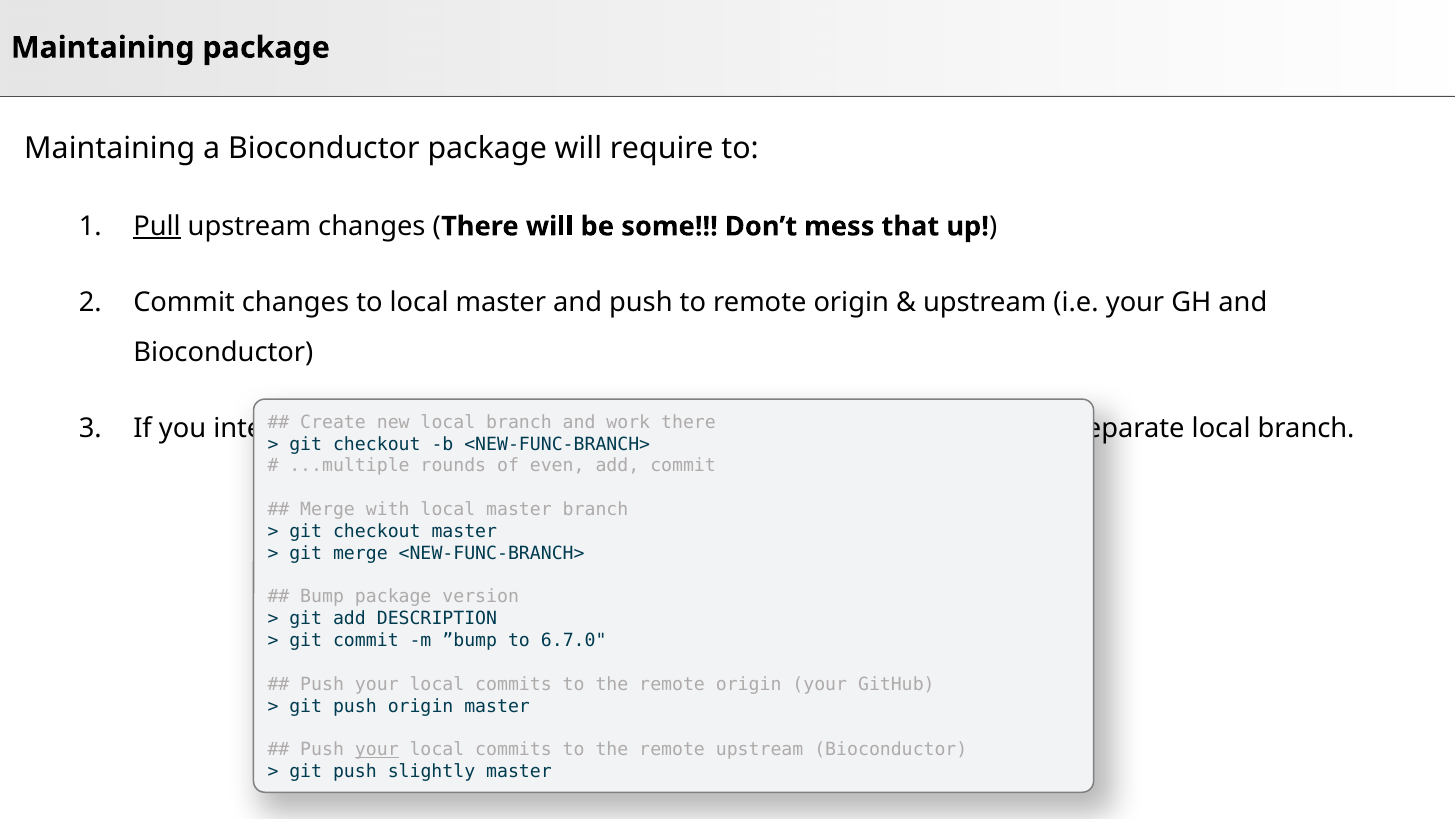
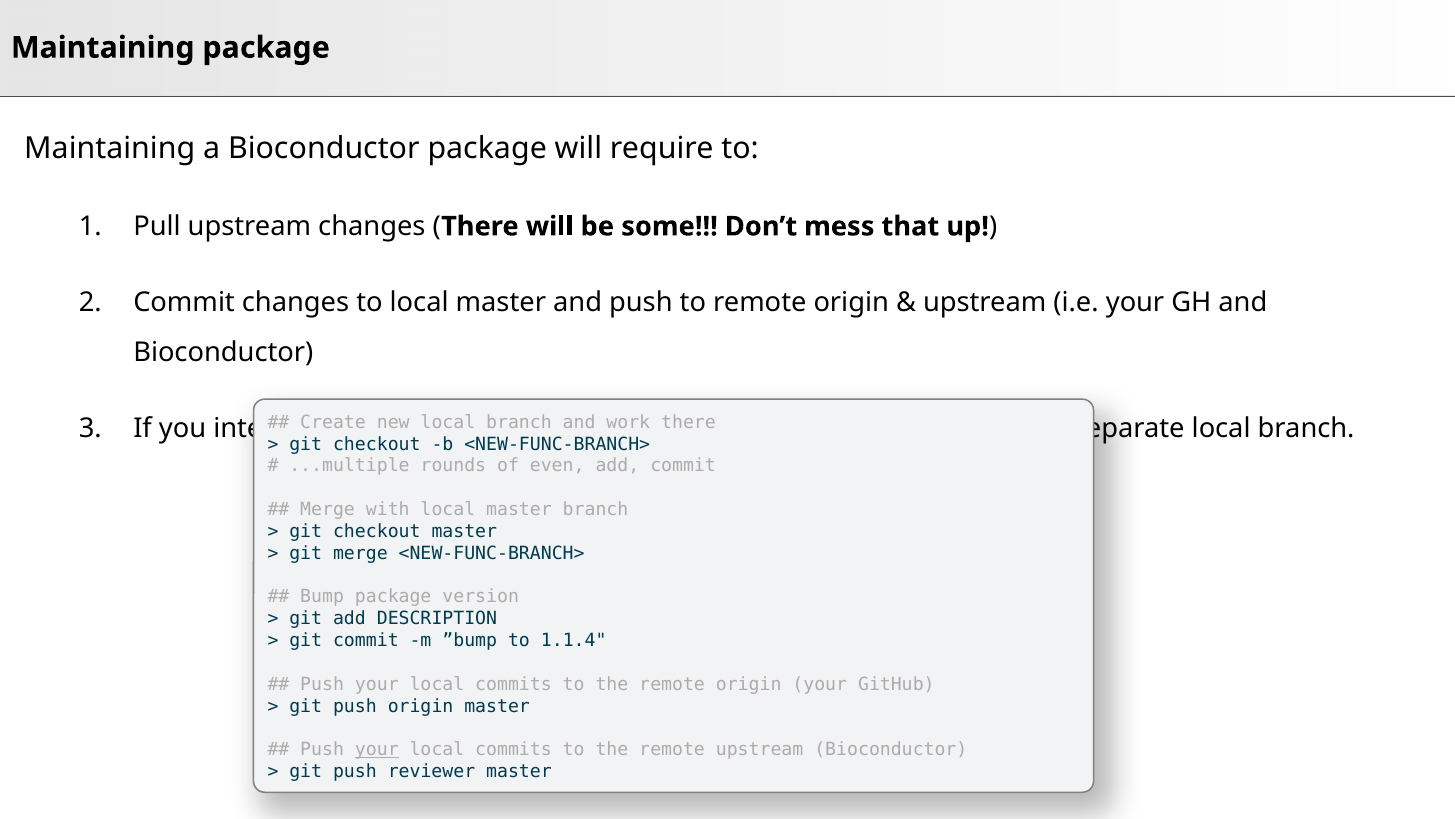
Pull underline: present -> none
6.7.0: 6.7.0 -> 1.1.4
slightly: slightly -> reviewer
